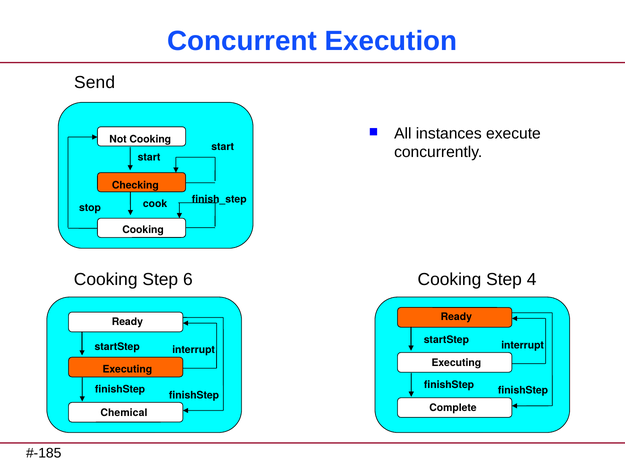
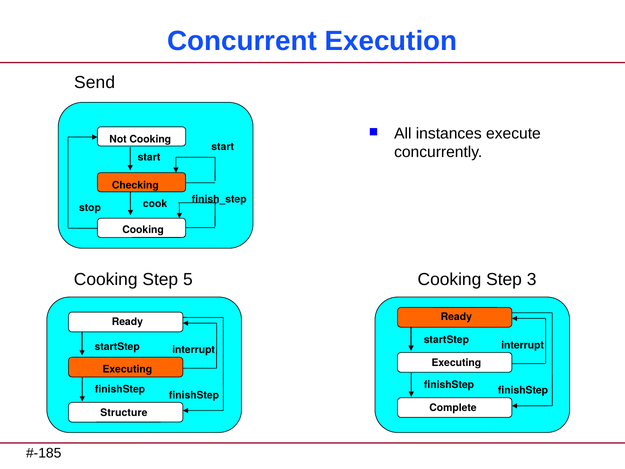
6: 6 -> 5
4: 4 -> 3
Chemical: Chemical -> Structure
